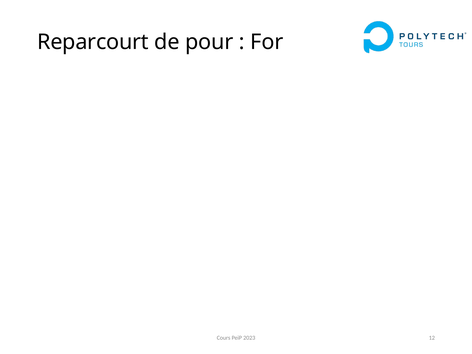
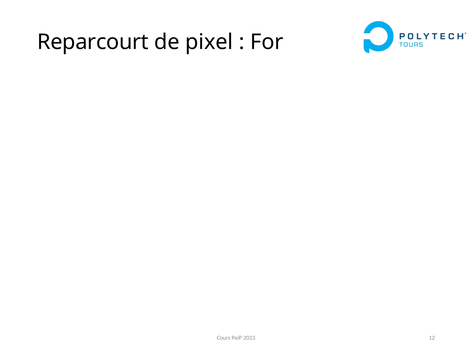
pour: pour -> pixel
